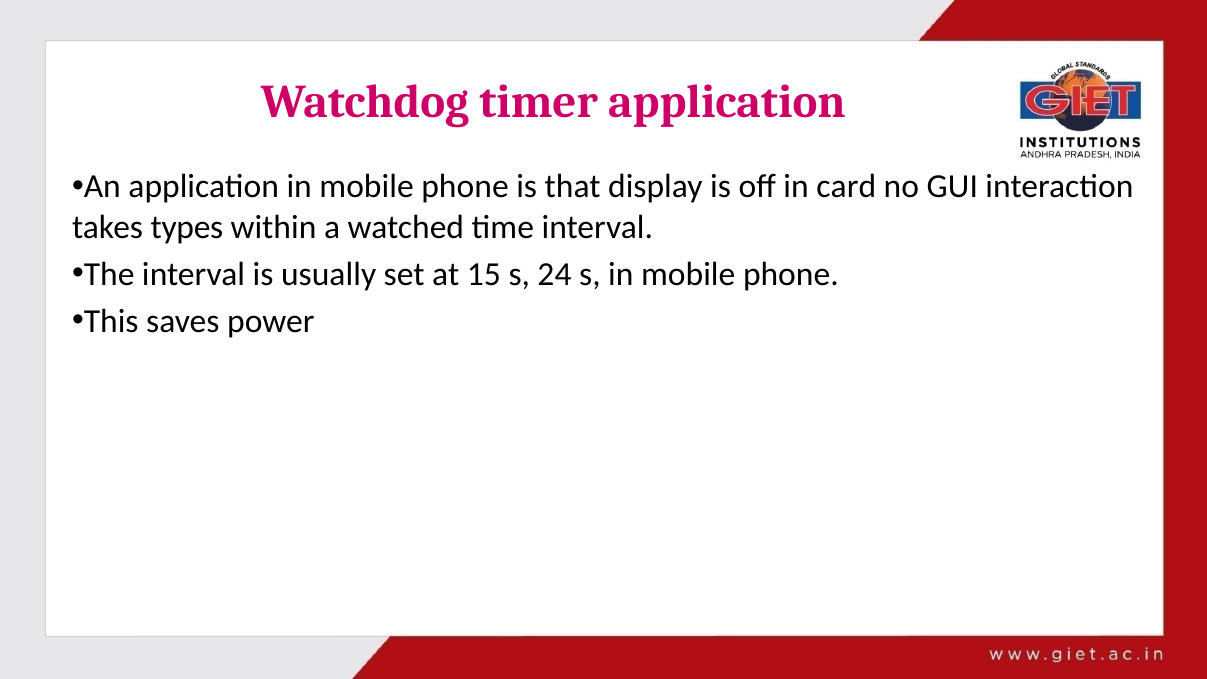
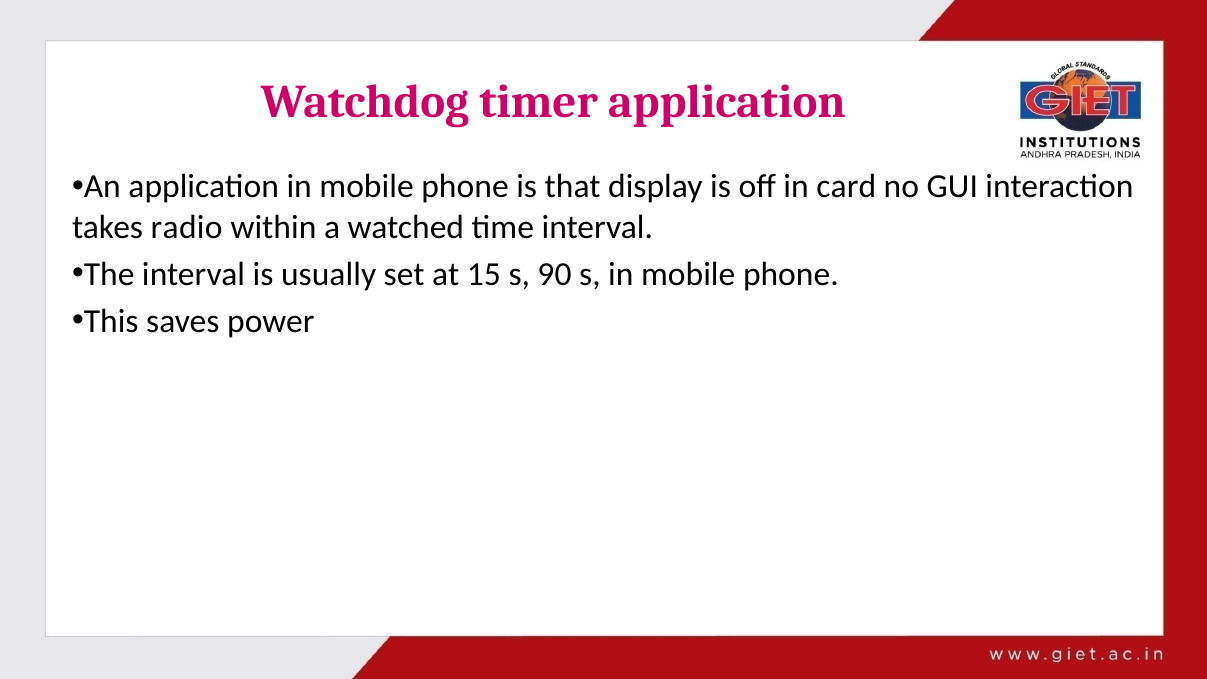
types: types -> radio
24: 24 -> 90
